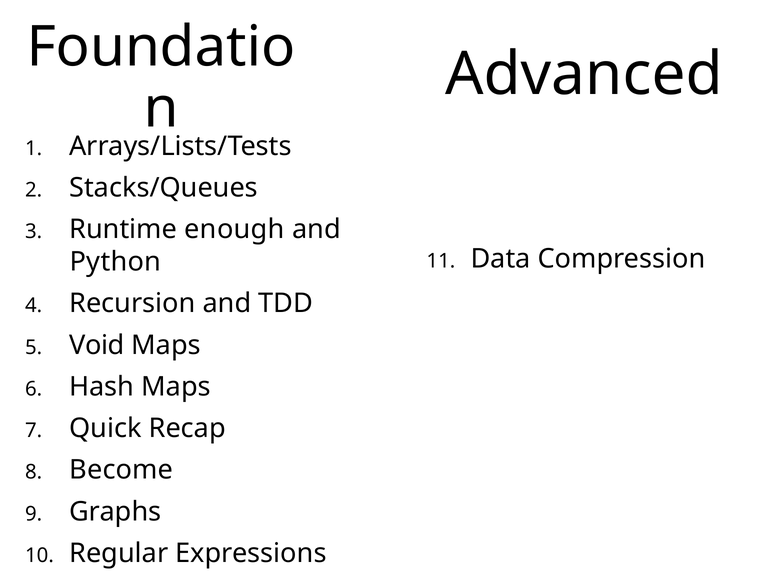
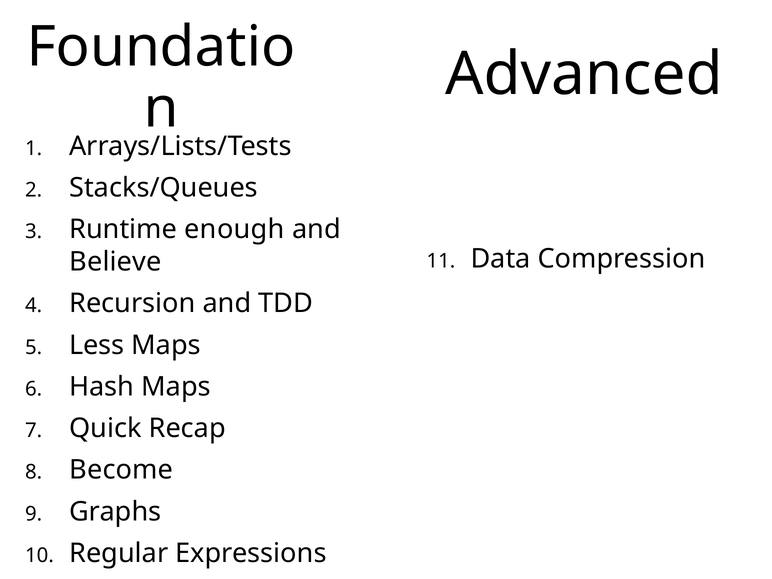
Python: Python -> Believe
Void: Void -> Less
